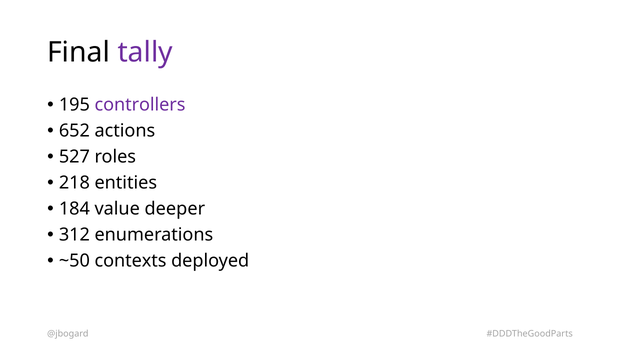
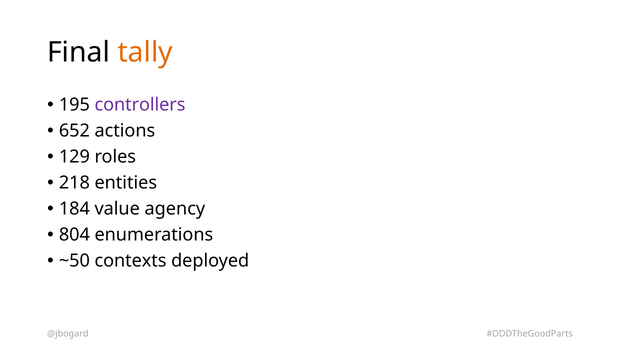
tally colour: purple -> orange
527: 527 -> 129
deeper: deeper -> agency
312: 312 -> 804
